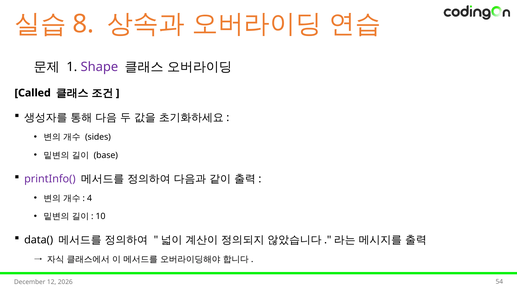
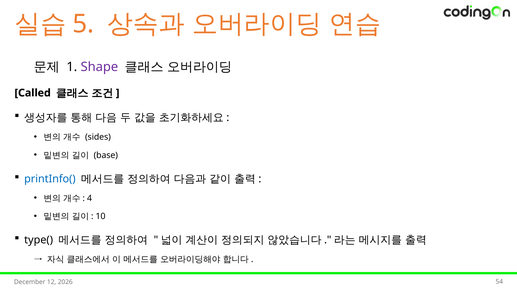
8: 8 -> 5
printInfo( colour: purple -> blue
data(: data( -> type(
